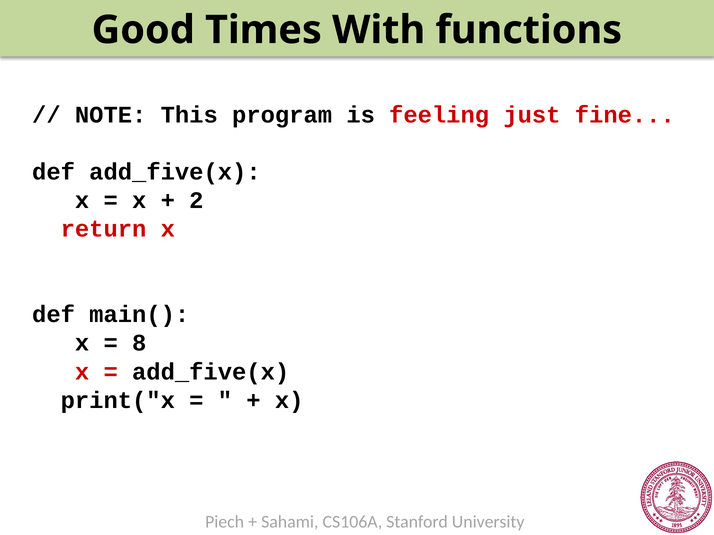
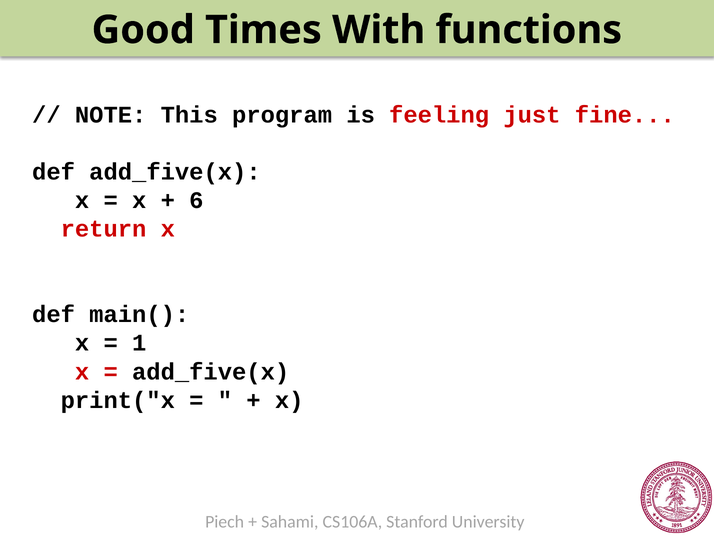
2: 2 -> 6
8: 8 -> 1
